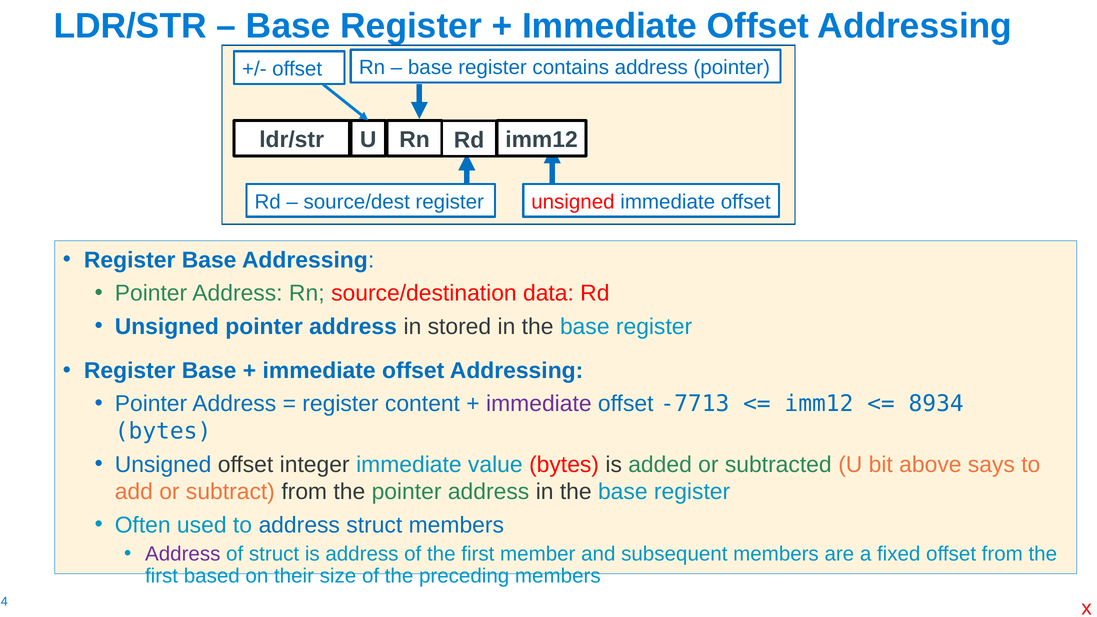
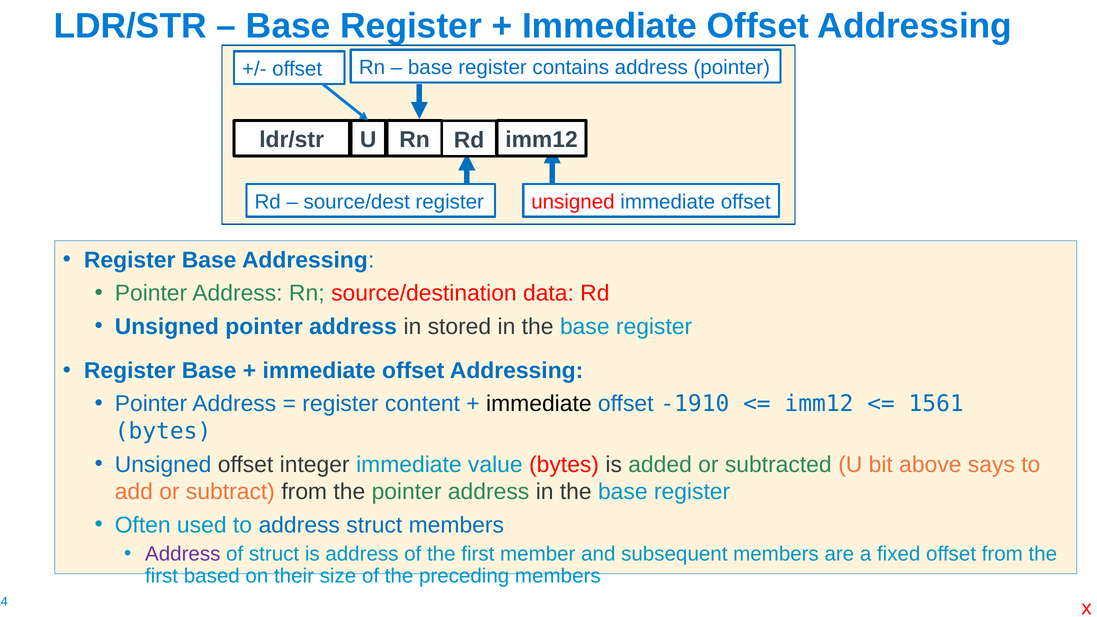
immediate at (539, 404) colour: purple -> black
-7713: -7713 -> -1910
8934: 8934 -> 1561
